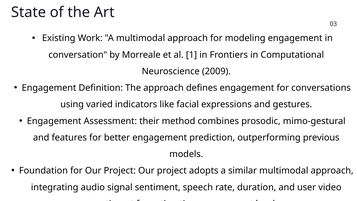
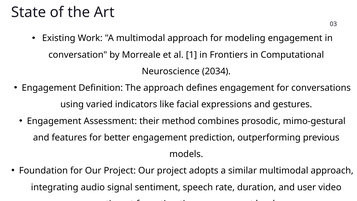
2009: 2009 -> 2034
